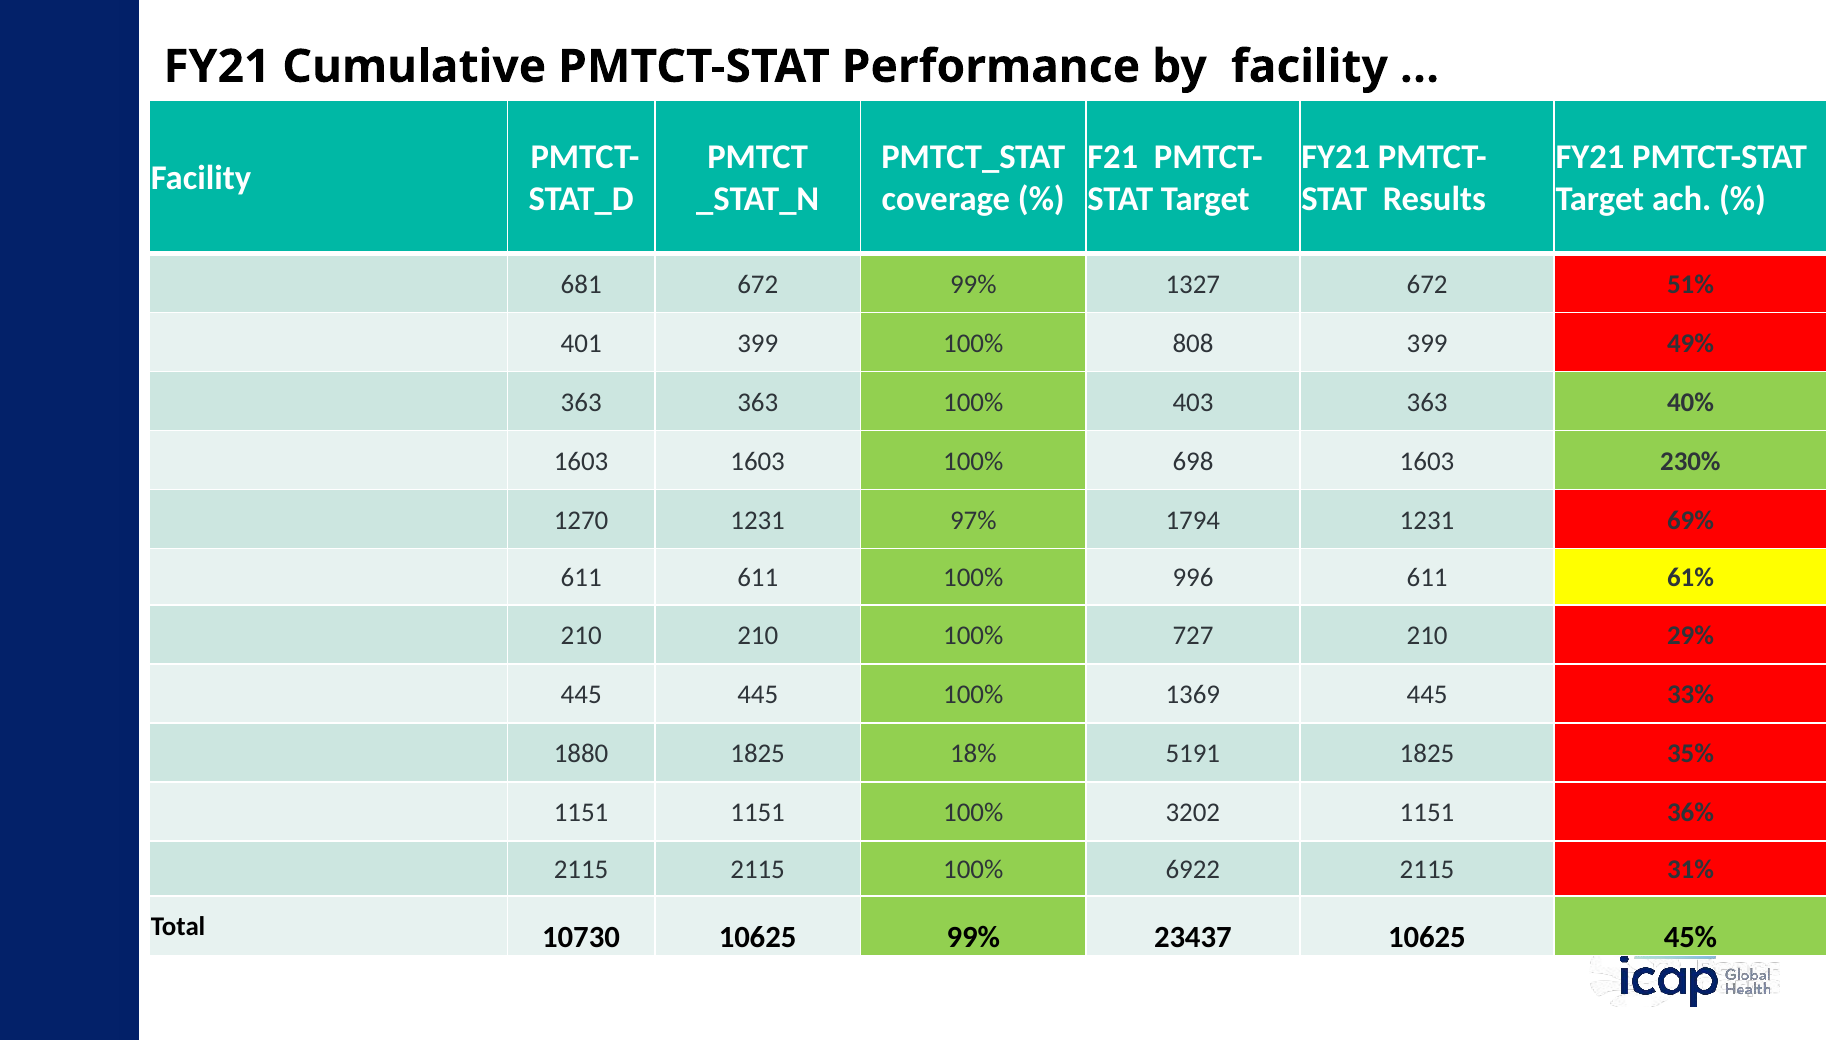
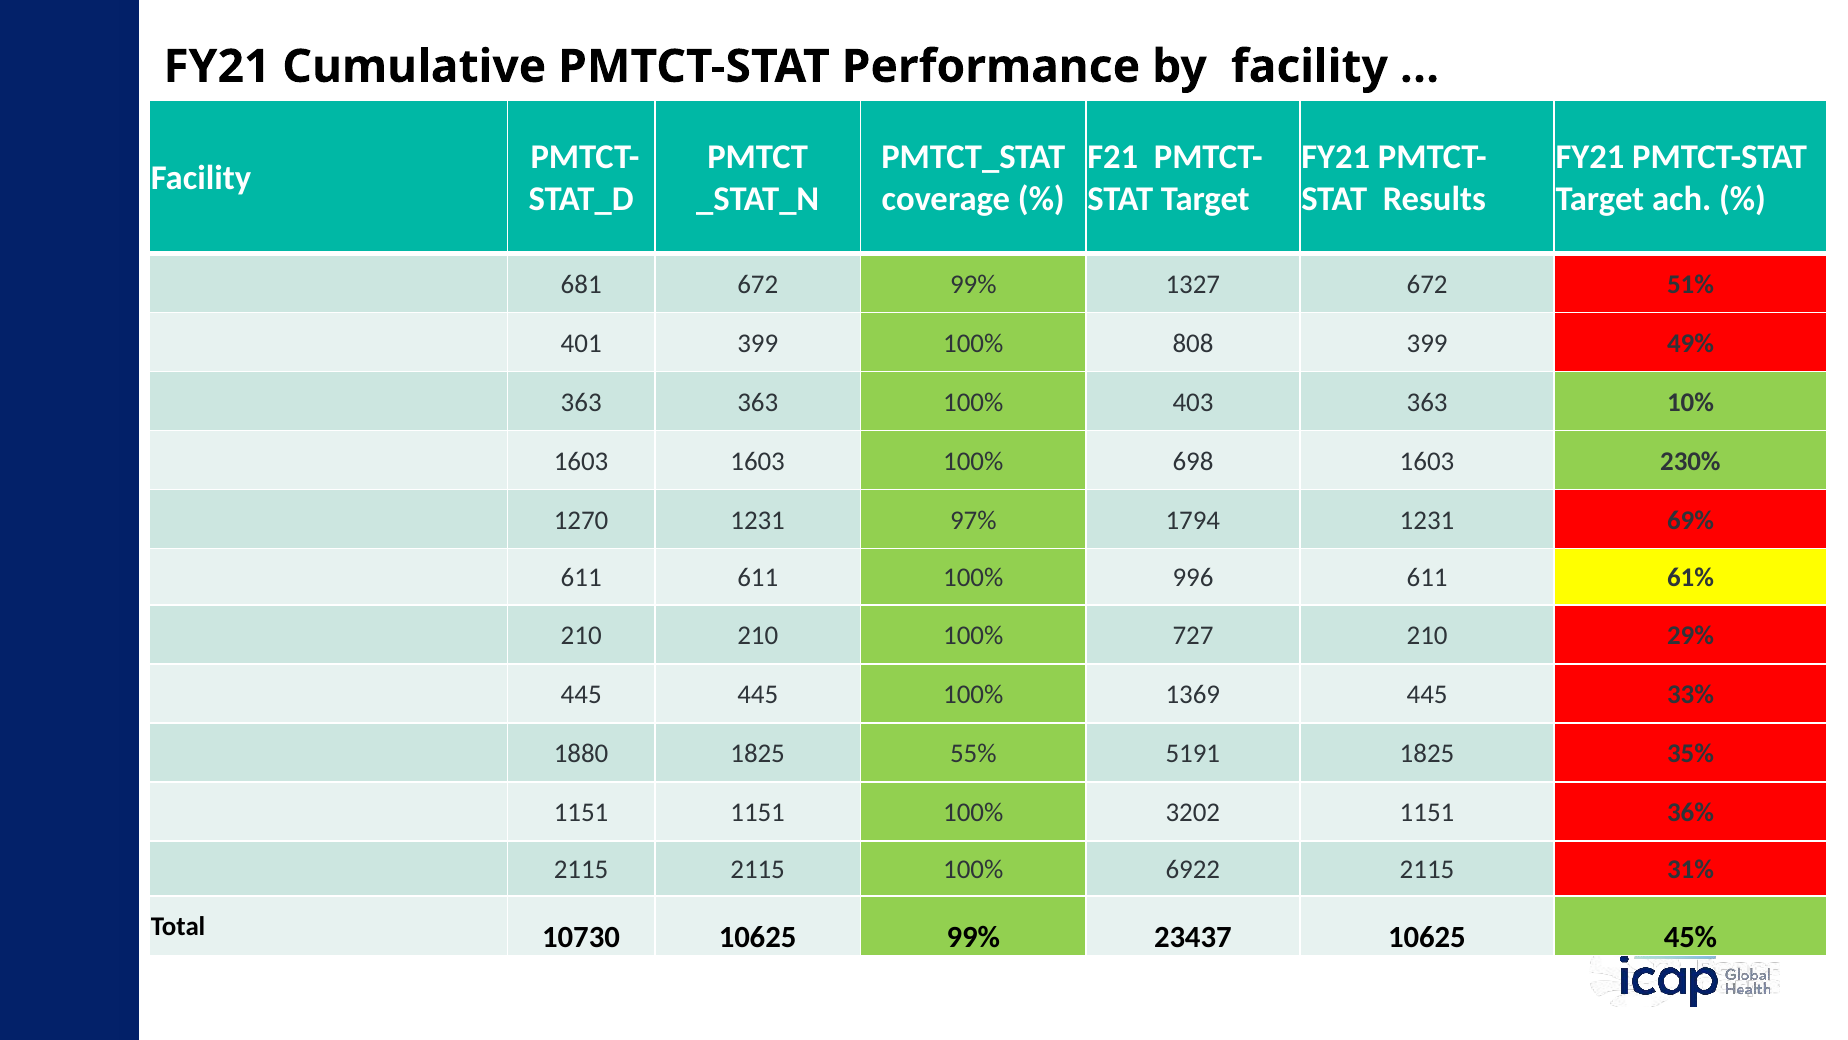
40%: 40% -> 10%
18%: 18% -> 55%
